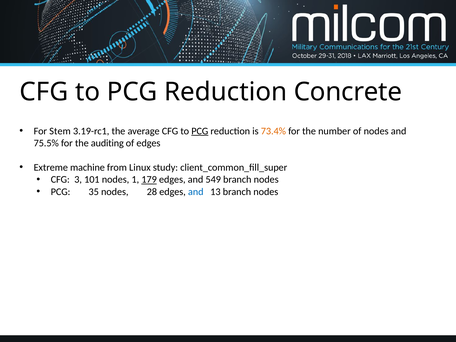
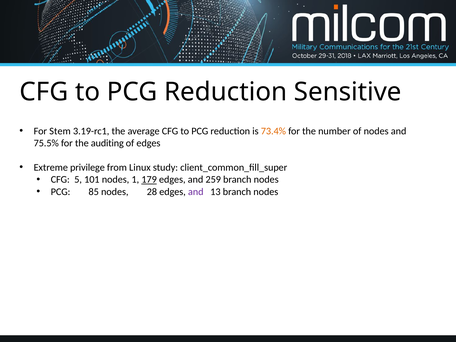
Concrete: Concrete -> Sensitive
PCG at (200, 131) underline: present -> none
machine: machine -> privilege
3: 3 -> 5
549: 549 -> 259
35: 35 -> 85
and at (196, 192) colour: blue -> purple
